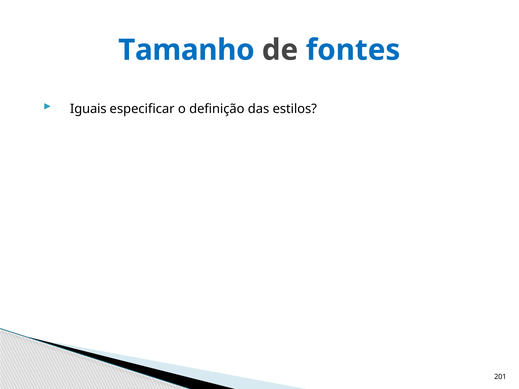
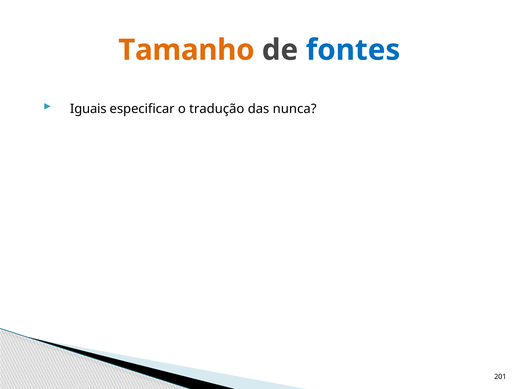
Tamanho colour: blue -> orange
definição: definição -> tradução
estilos: estilos -> nunca
